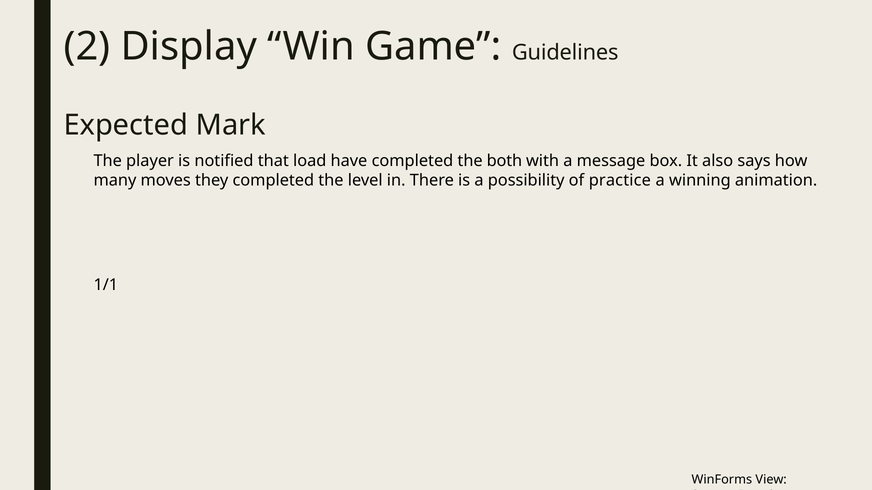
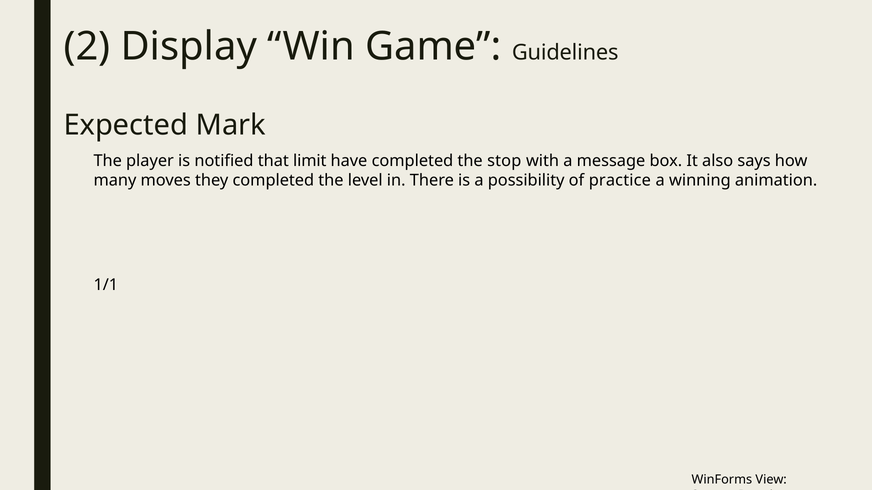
load: load -> limit
both: both -> stop
